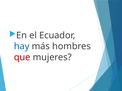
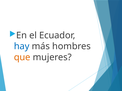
que colour: red -> orange
